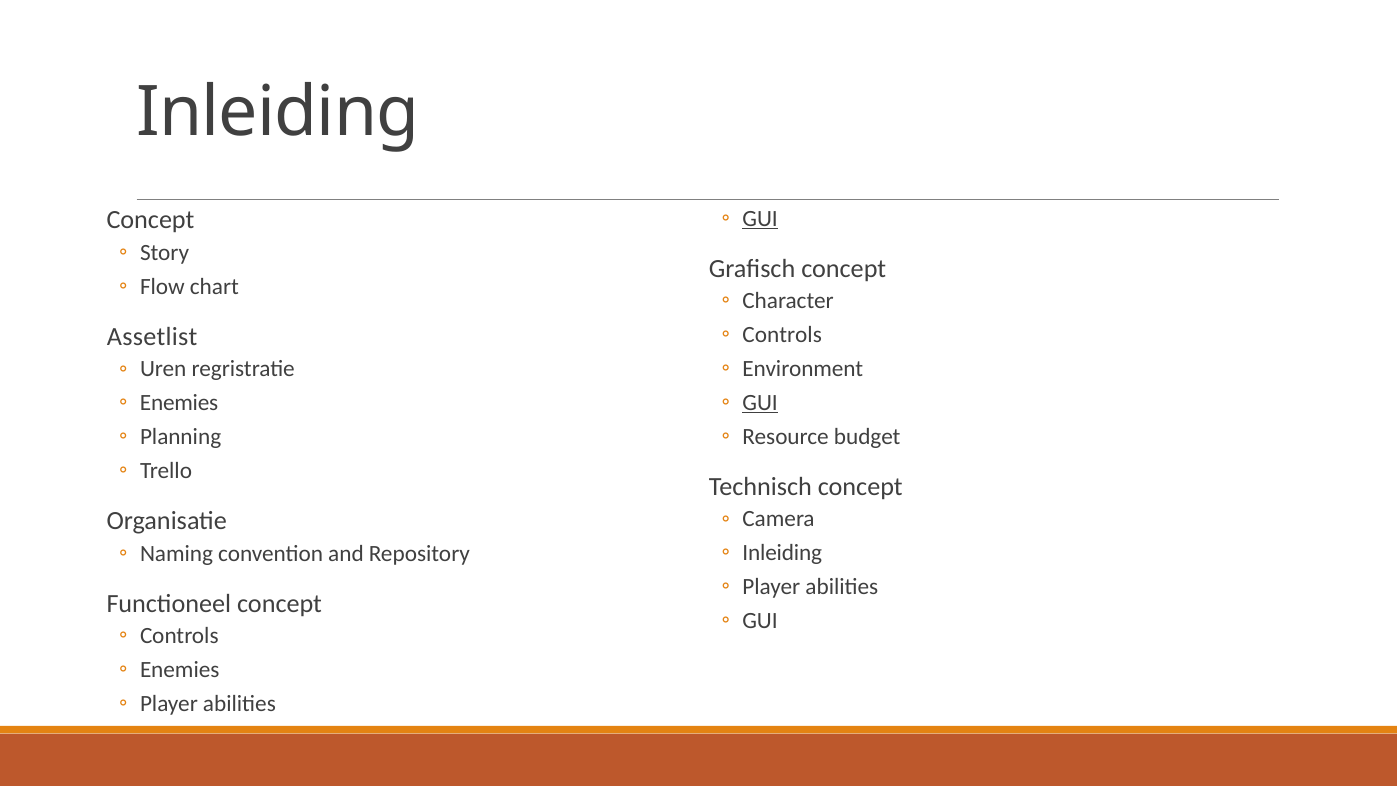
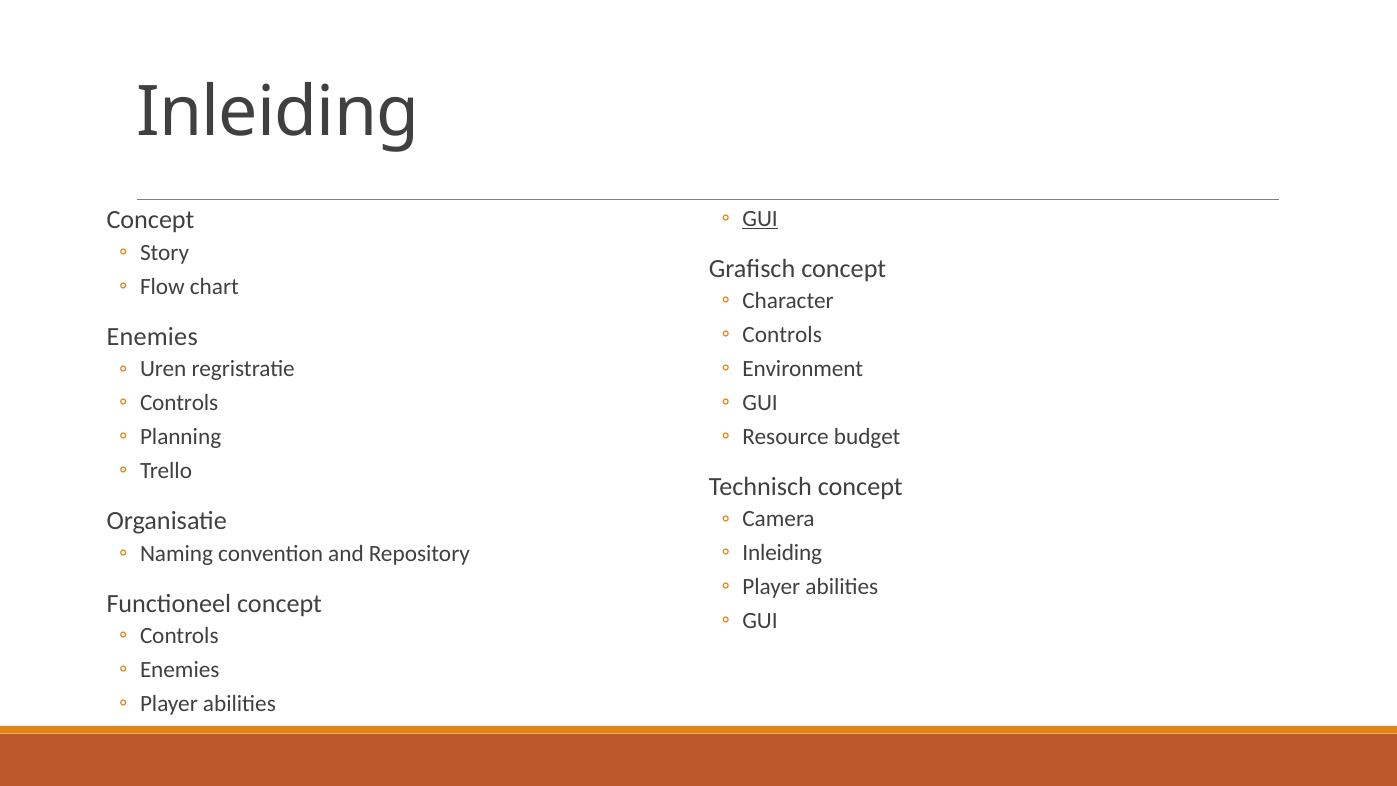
Assetlist at (152, 337): Assetlist -> Enemies
GUI at (760, 403) underline: present -> none
Enemies at (179, 403): Enemies -> Controls
